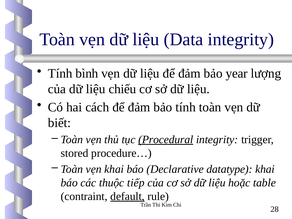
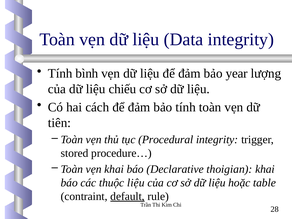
biết: biết -> tiên
Procedural underline: present -> none
datatype: datatype -> thoigian
thuộc tiếp: tiếp -> liệu
